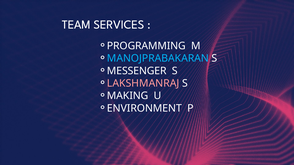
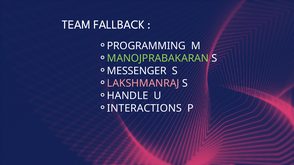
SERVICES: SERVICES -> FALLBACK
MANOJPRABAKARAN colour: light blue -> light green
MAKING: MAKING -> HANDLE
ENVIRONMENT: ENVIRONMENT -> INTERACTIONS
